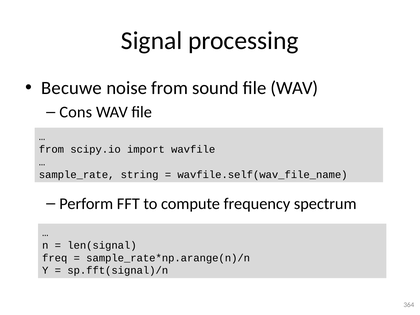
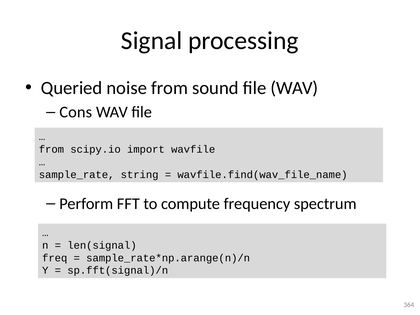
Becuwe: Becuwe -> Queried
wavfile.self(wav_file_name: wavfile.self(wav_file_name -> wavfile.find(wav_file_name
